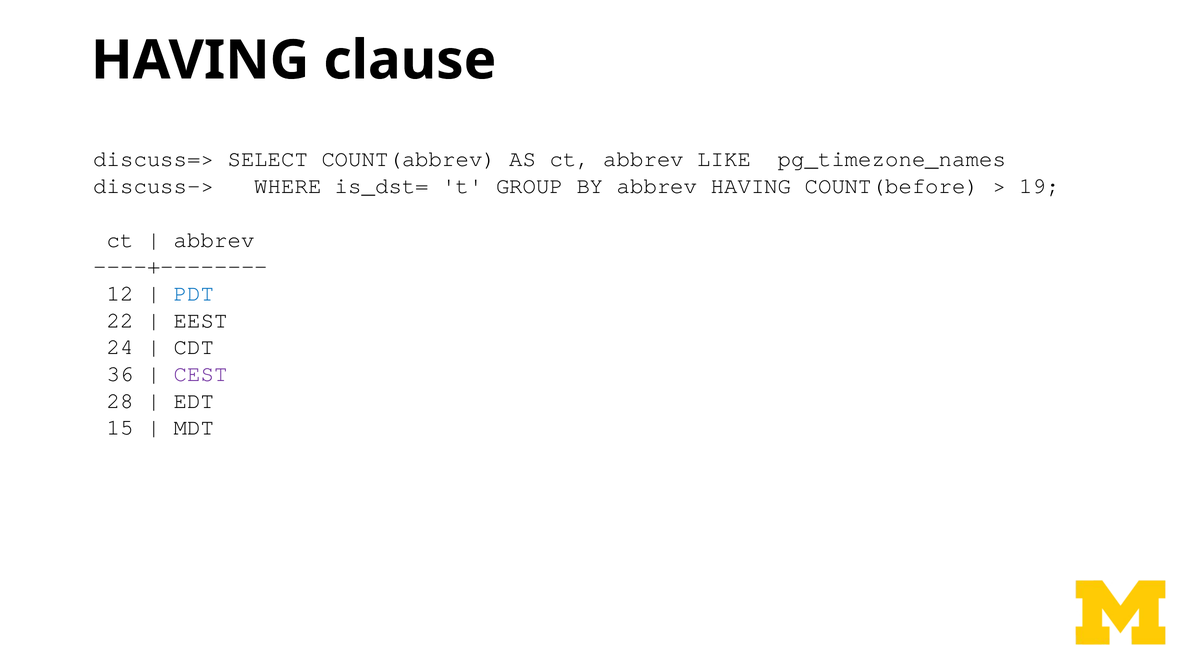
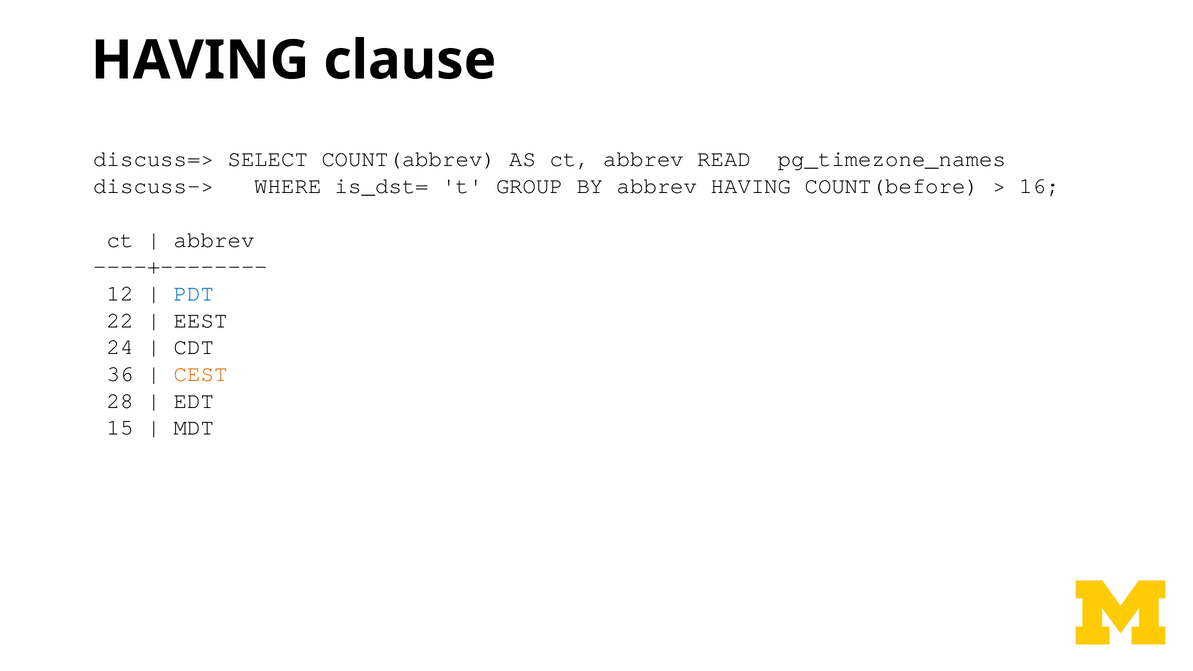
LIKE: LIKE -> READ
19: 19 -> 16
CEST colour: purple -> orange
